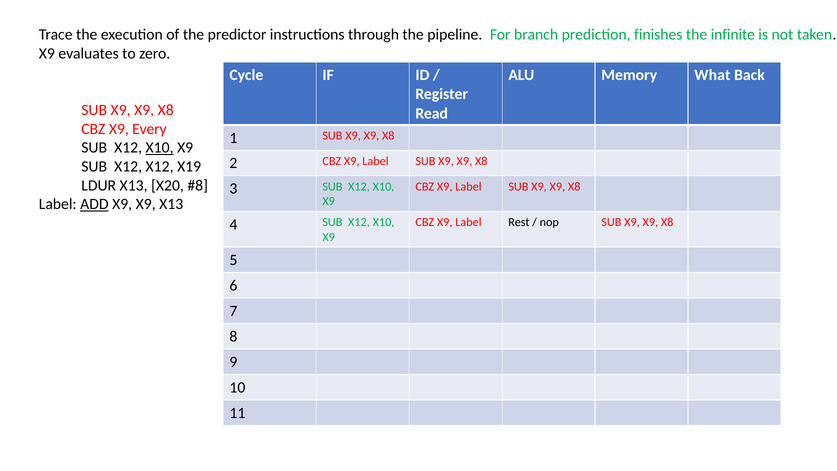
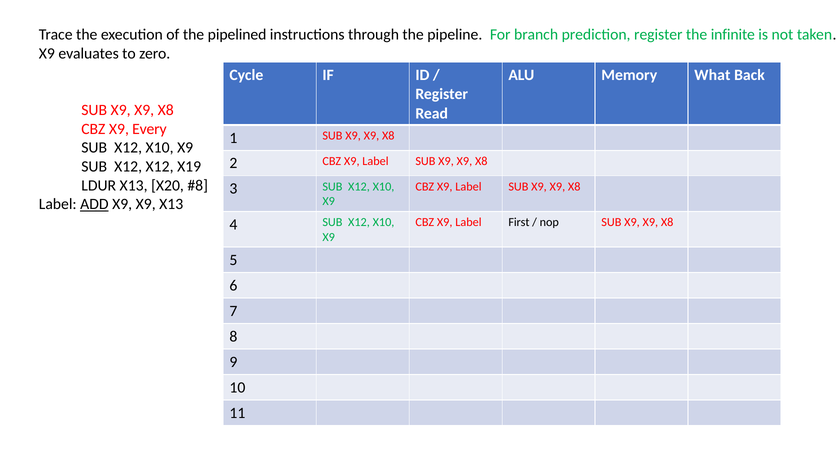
predictor: predictor -> pipelined
prediction finishes: finishes -> register
X10 at (160, 148) underline: present -> none
Rest: Rest -> First
